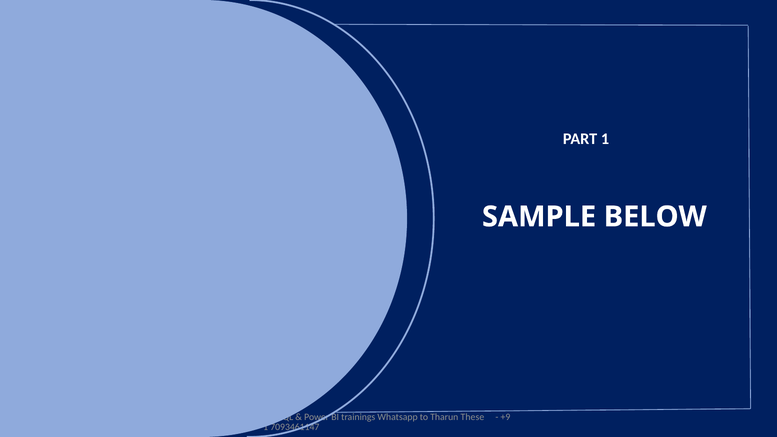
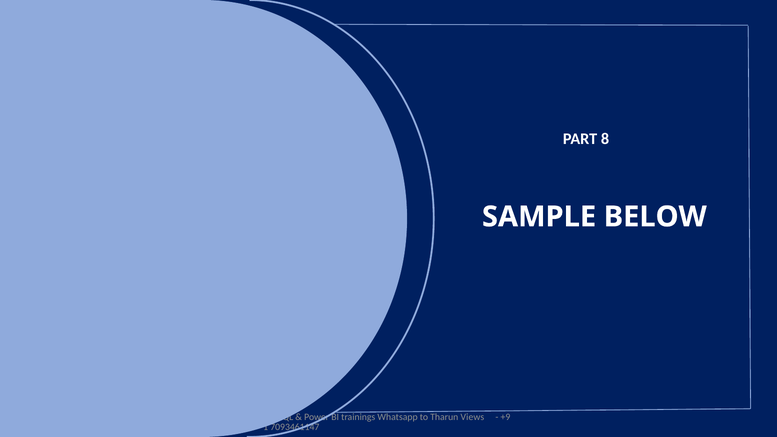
PART 1: 1 -> 8
These: These -> Views
